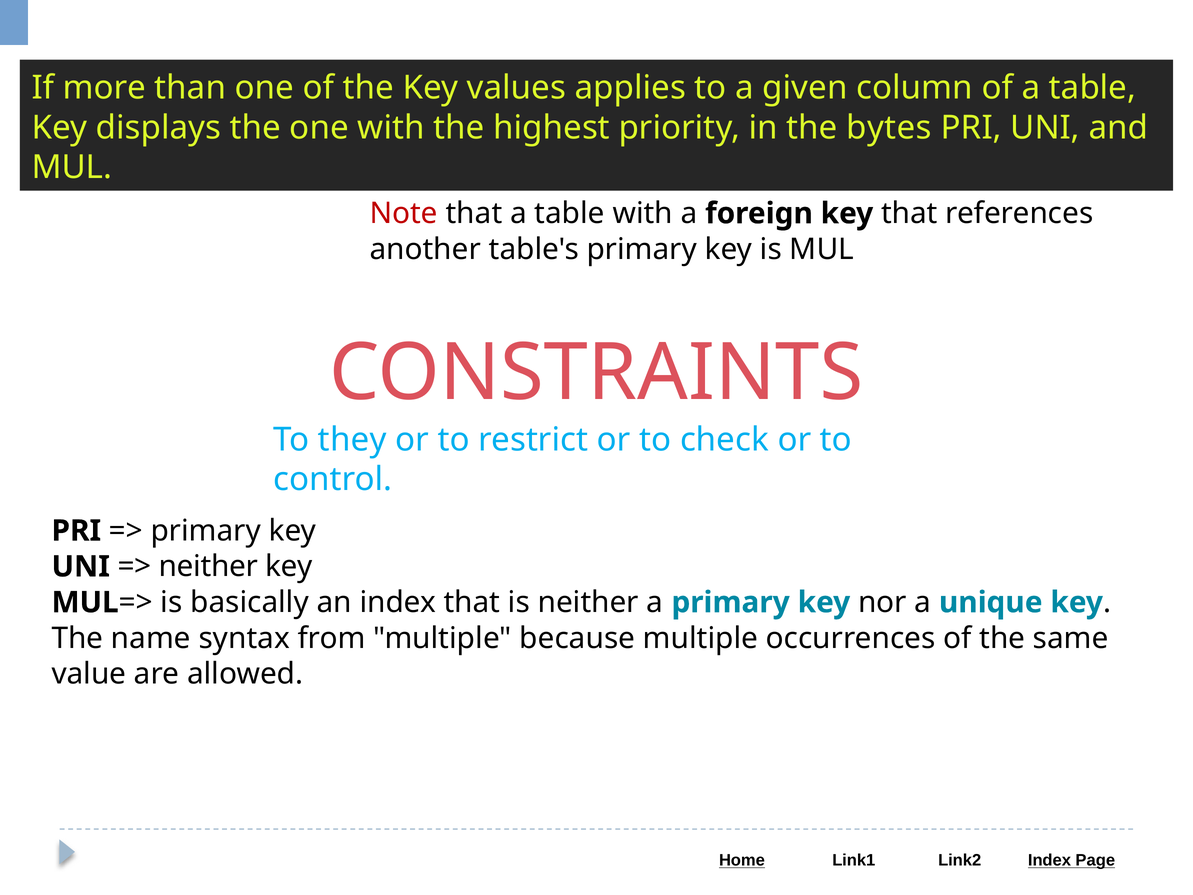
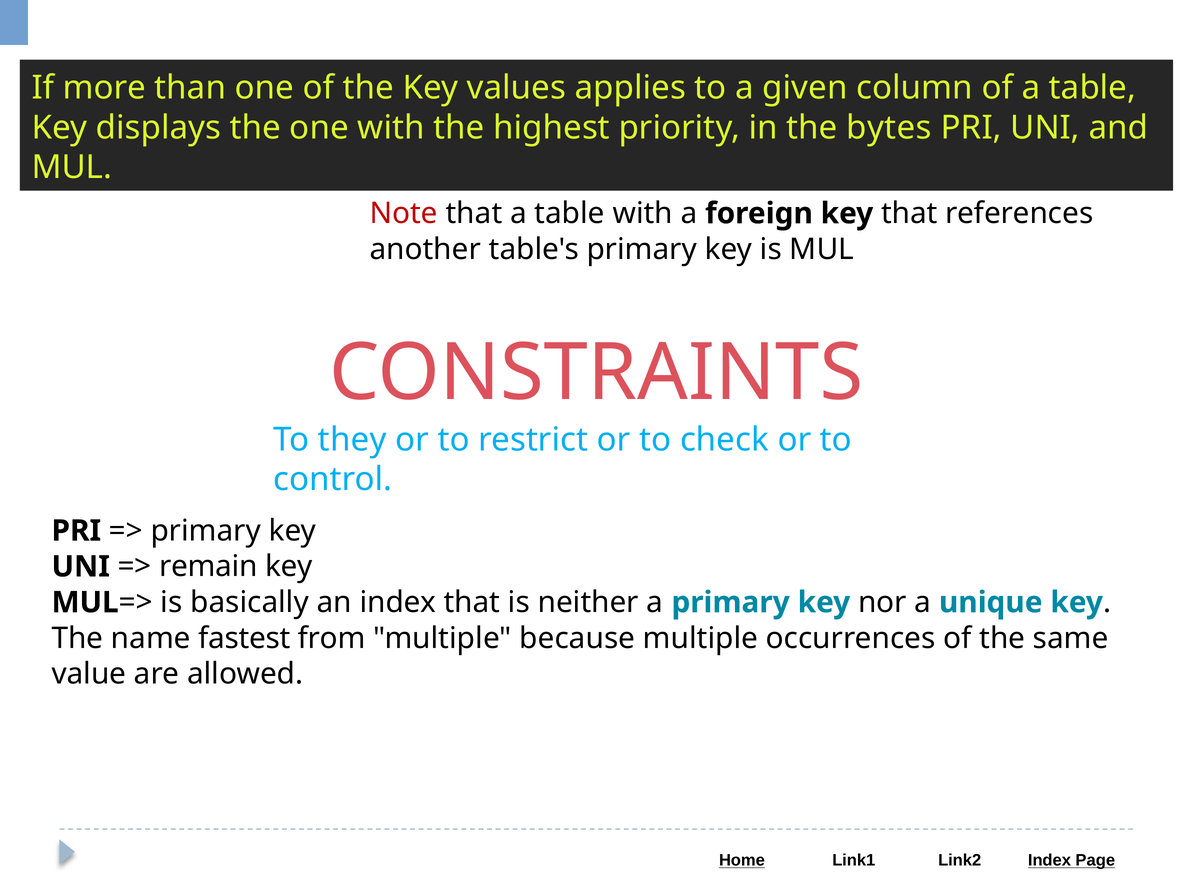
neither at (208, 566): neither -> remain
syntax: syntax -> fastest
